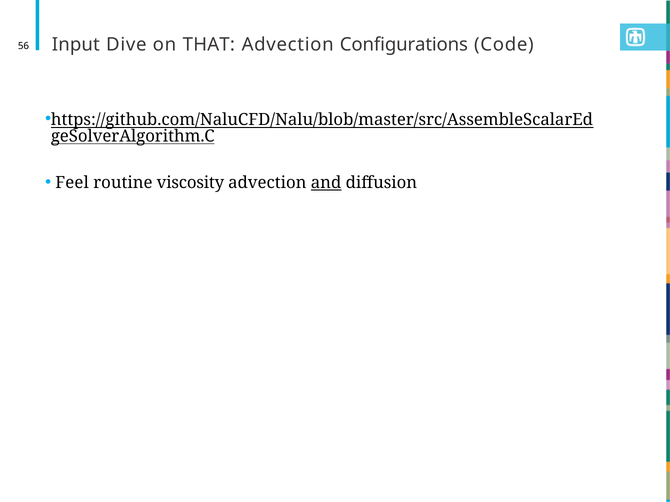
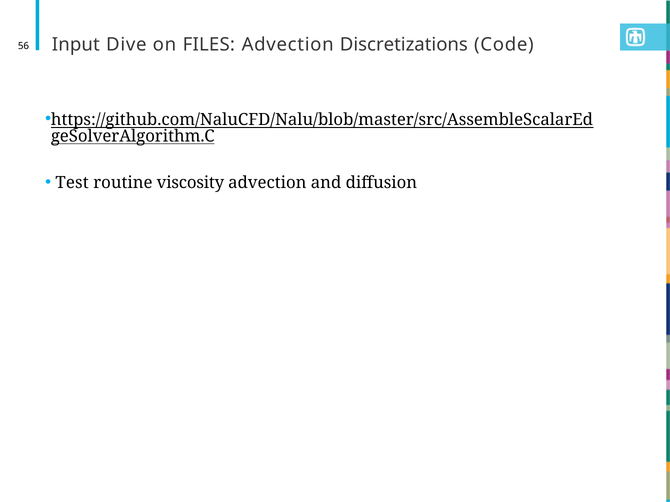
THAT: THAT -> FILES
Configurations: Configurations -> Discretizations
Feel: Feel -> Test
and underline: present -> none
